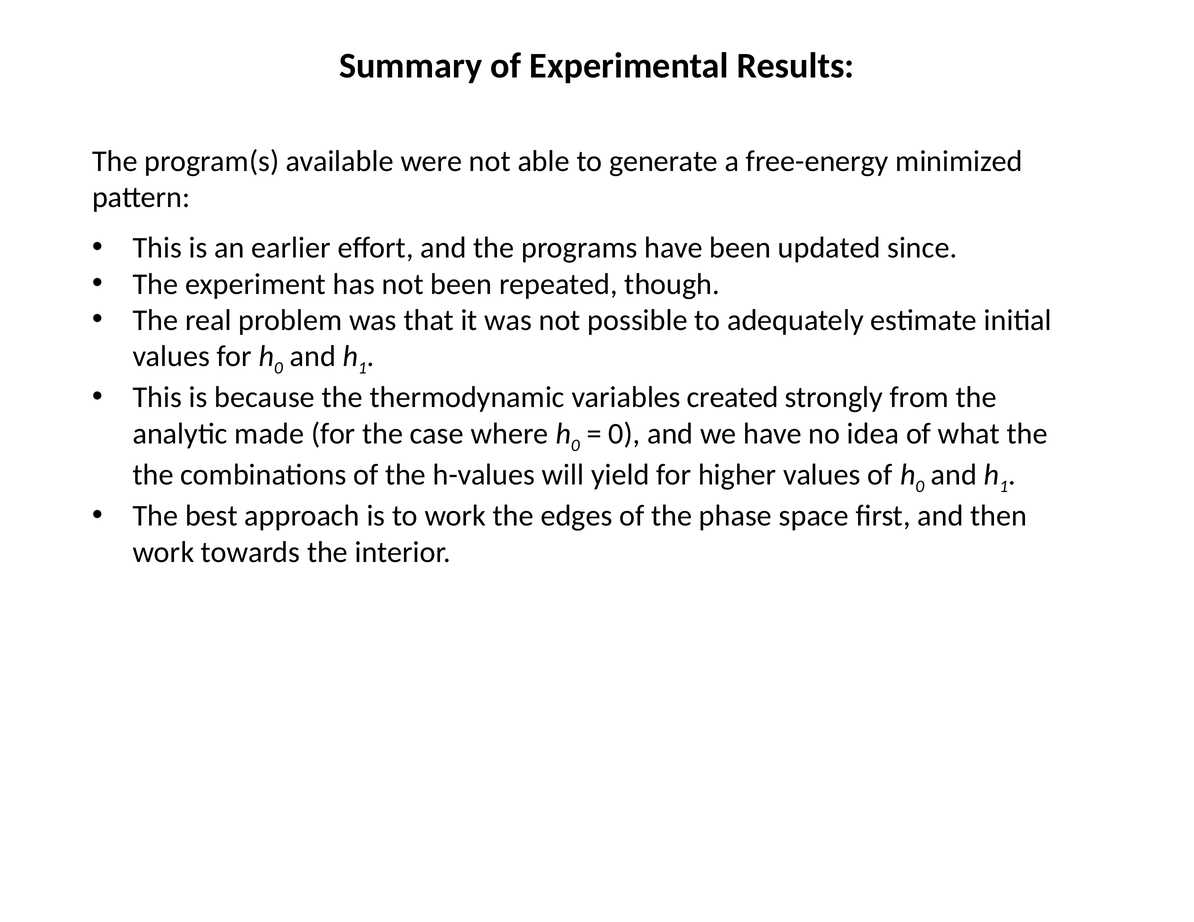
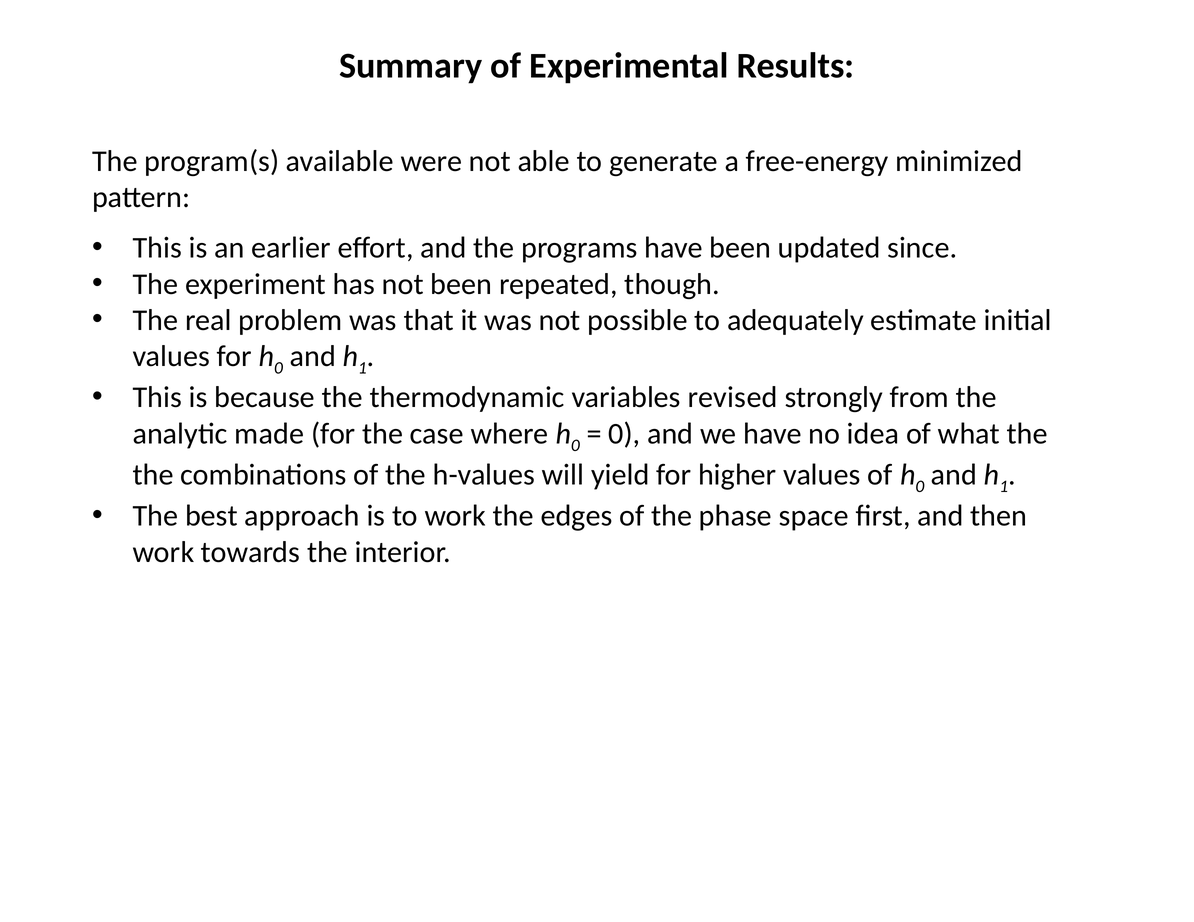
created: created -> revised
